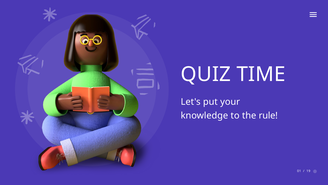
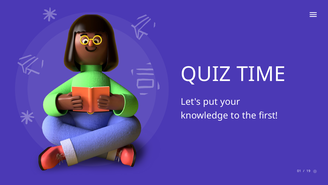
rule: rule -> first
